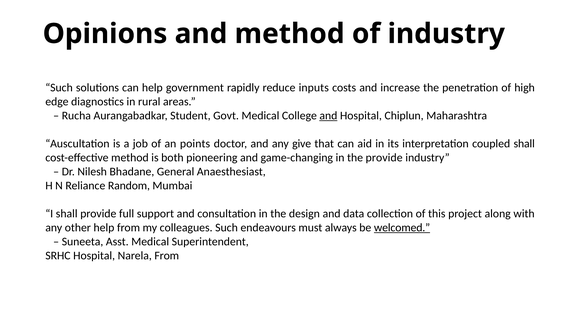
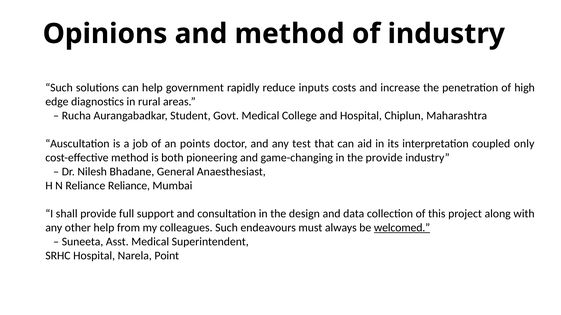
and at (328, 116) underline: present -> none
give: give -> test
coupled shall: shall -> only
Reliance Random: Random -> Reliance
Narela From: From -> Point
